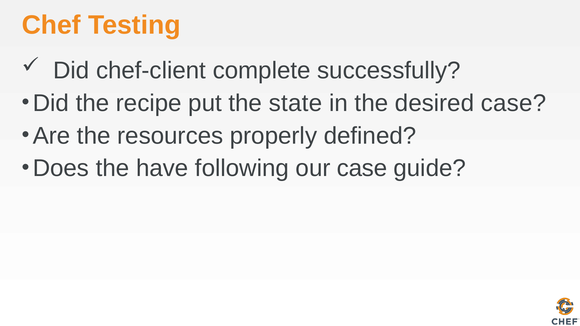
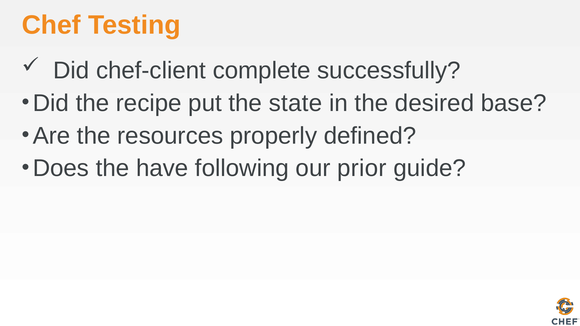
desired case: case -> base
our case: case -> prior
